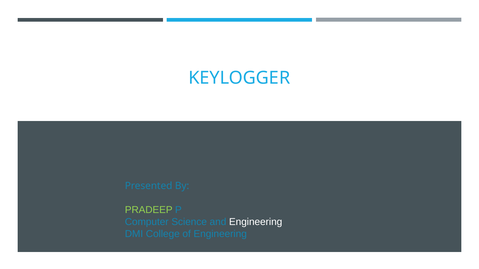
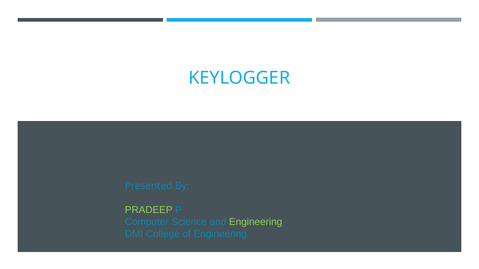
Engineering at (256, 222) colour: white -> light green
